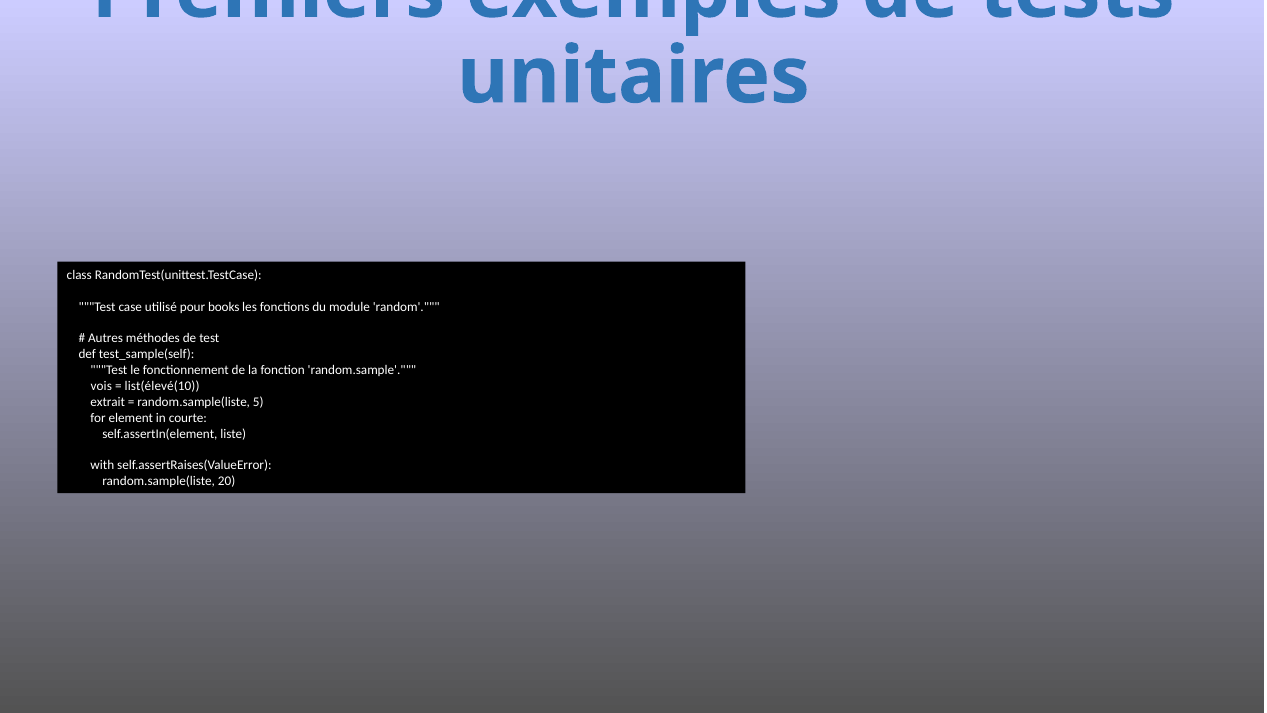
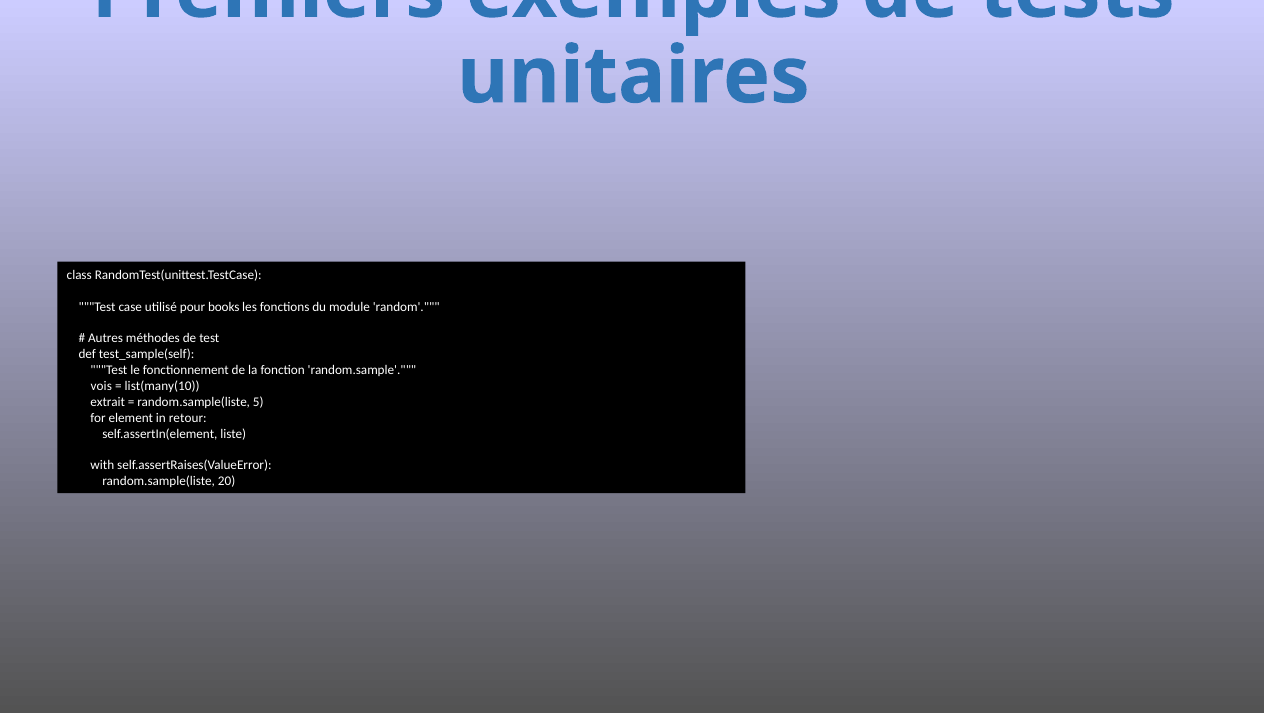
list(élevé(10: list(élevé(10 -> list(many(10
courte: courte -> retour
